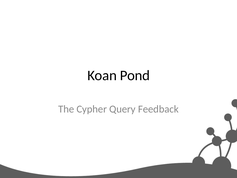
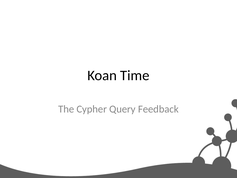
Pond: Pond -> Time
